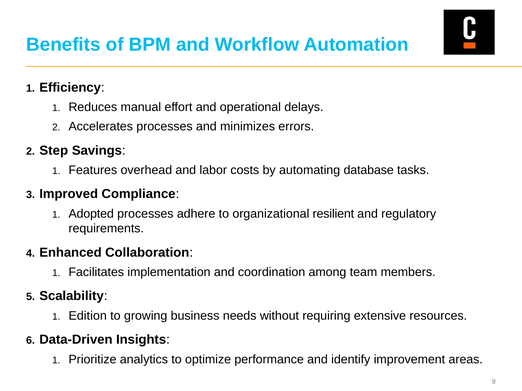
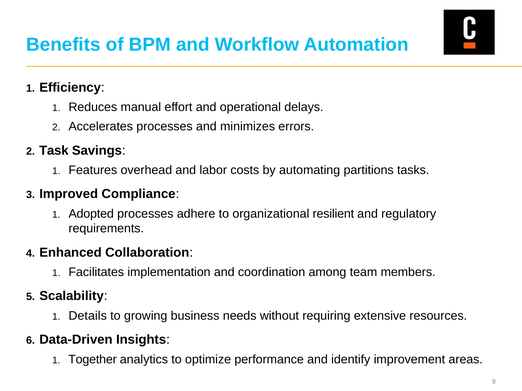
Step: Step -> Task
database: database -> partitions
Edition: Edition -> Details
Prioritize: Prioritize -> Together
